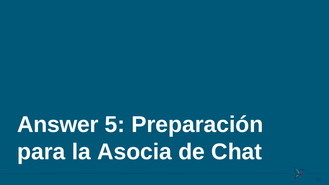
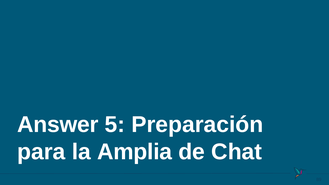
Asocia: Asocia -> Amplia
